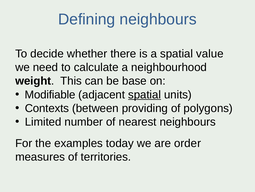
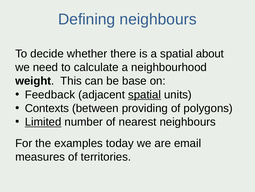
value: value -> about
Modifiable: Modifiable -> Feedback
Limited underline: none -> present
order: order -> email
